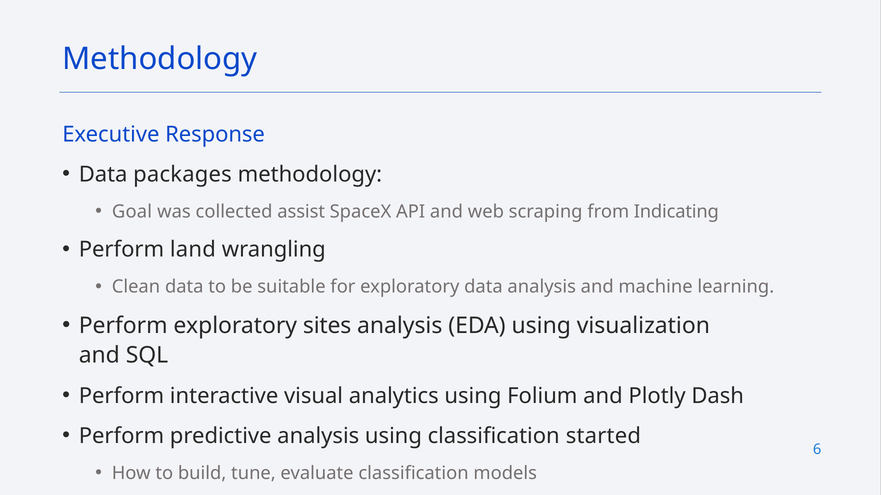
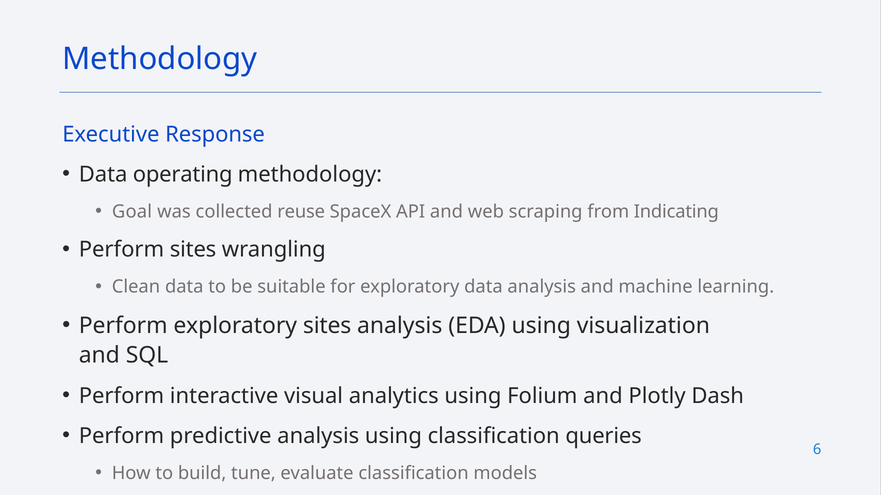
packages: packages -> operating
assist: assist -> reuse
Perform land: land -> sites
started: started -> queries
